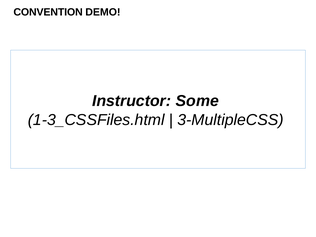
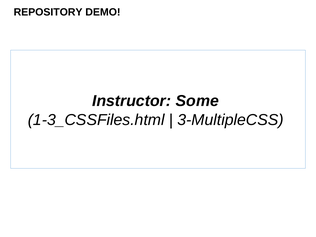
CONVENTION: CONVENTION -> REPOSITORY
